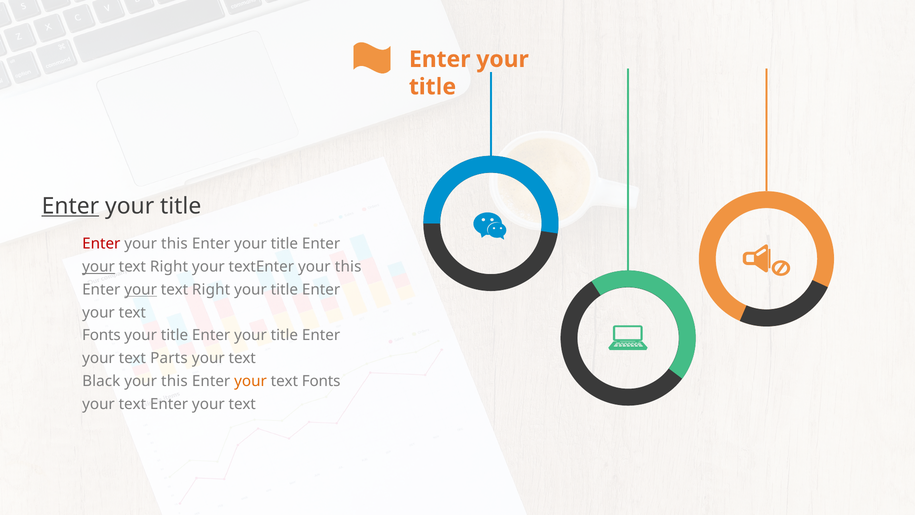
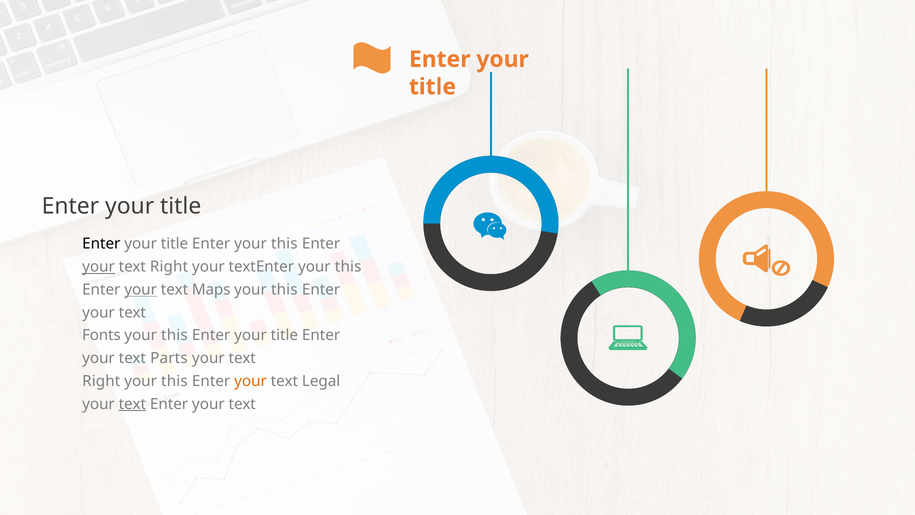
Enter at (70, 206) underline: present -> none
Enter at (101, 244) colour: red -> black
this at (174, 244): this -> title
title at (284, 244): title -> this
Right at (211, 290): Right -> Maps
title at (284, 290): title -> this
title at (174, 335): title -> this
Black at (101, 381): Black -> Right
Fonts at (321, 381): Fonts -> Legal
text at (132, 404) underline: none -> present
